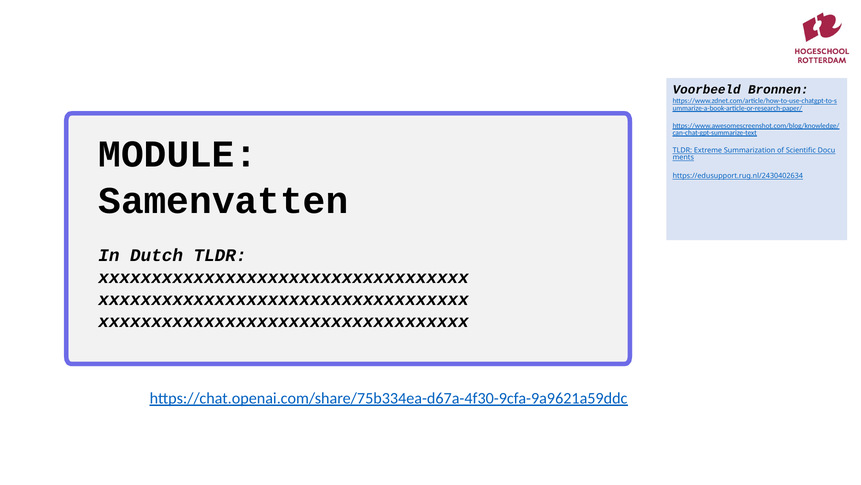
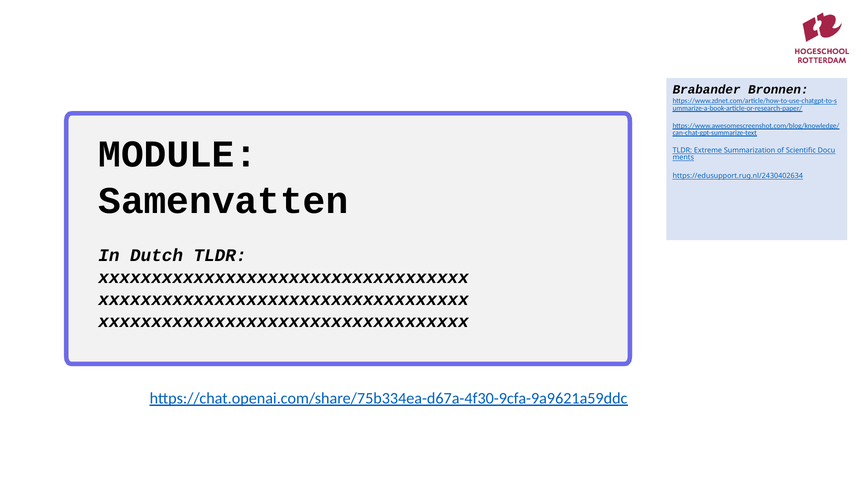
Voorbeeld: Voorbeeld -> Brabander
